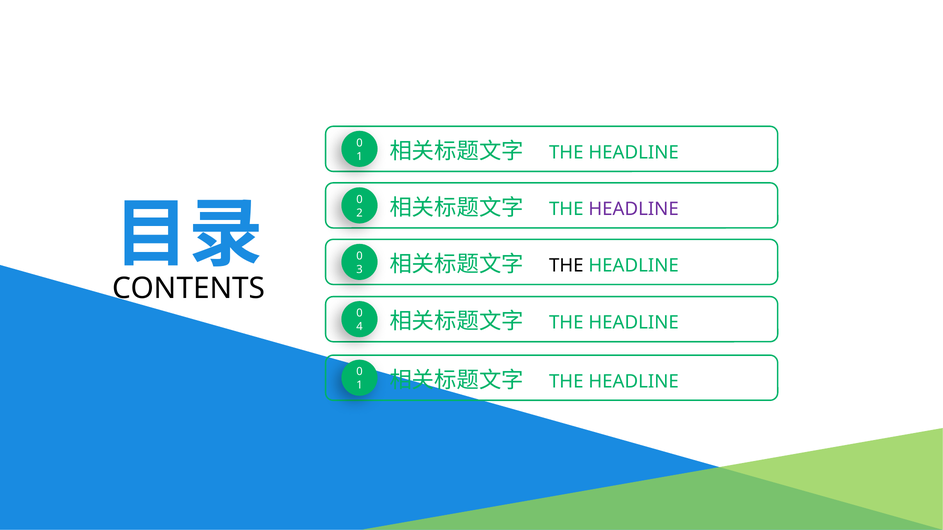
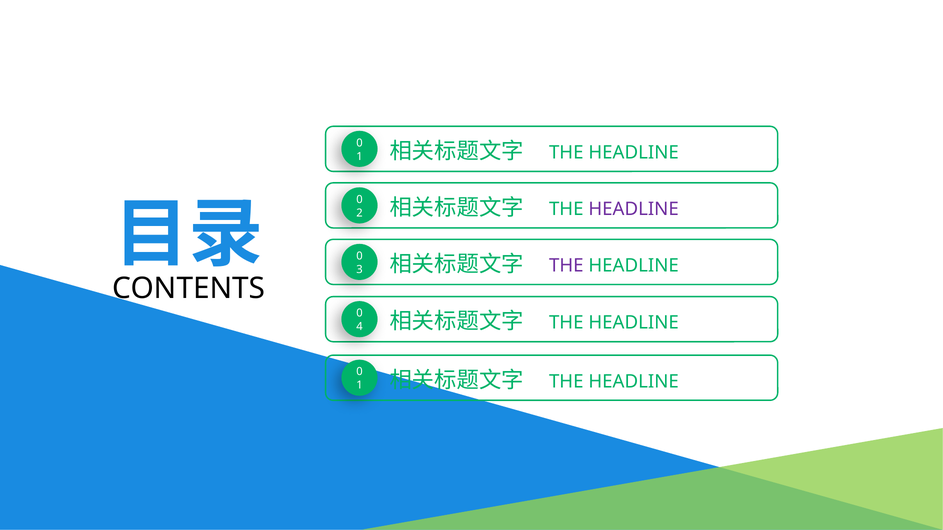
THE at (566, 266) colour: black -> purple
